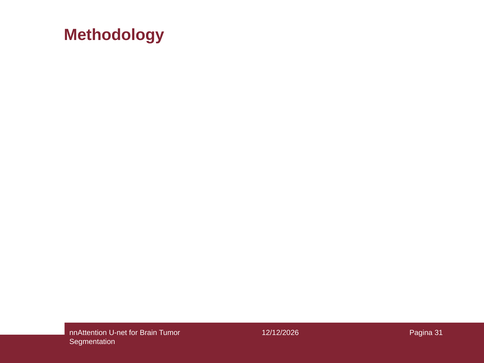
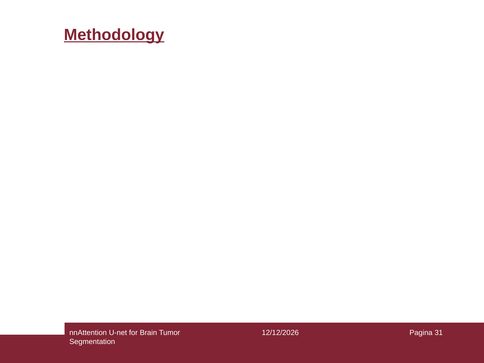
Methodology underline: none -> present
